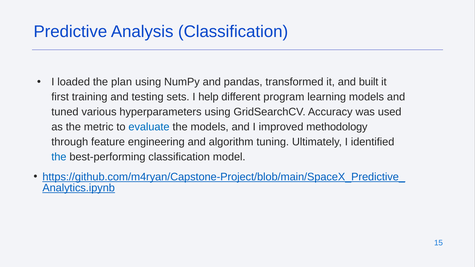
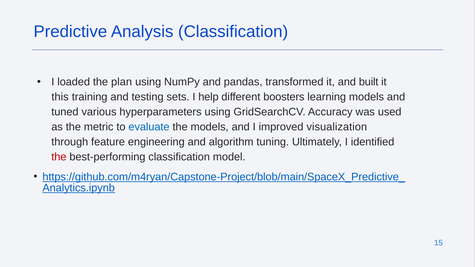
first: first -> this
program: program -> boosters
methodology: methodology -> visualization
the at (59, 157) colour: blue -> red
